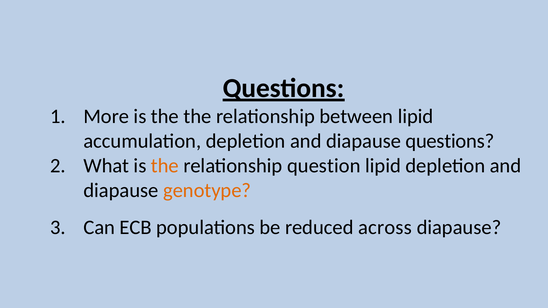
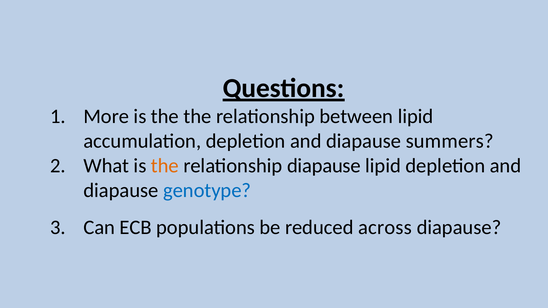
diapause questions: questions -> summers
relationship question: question -> diapause
genotype colour: orange -> blue
